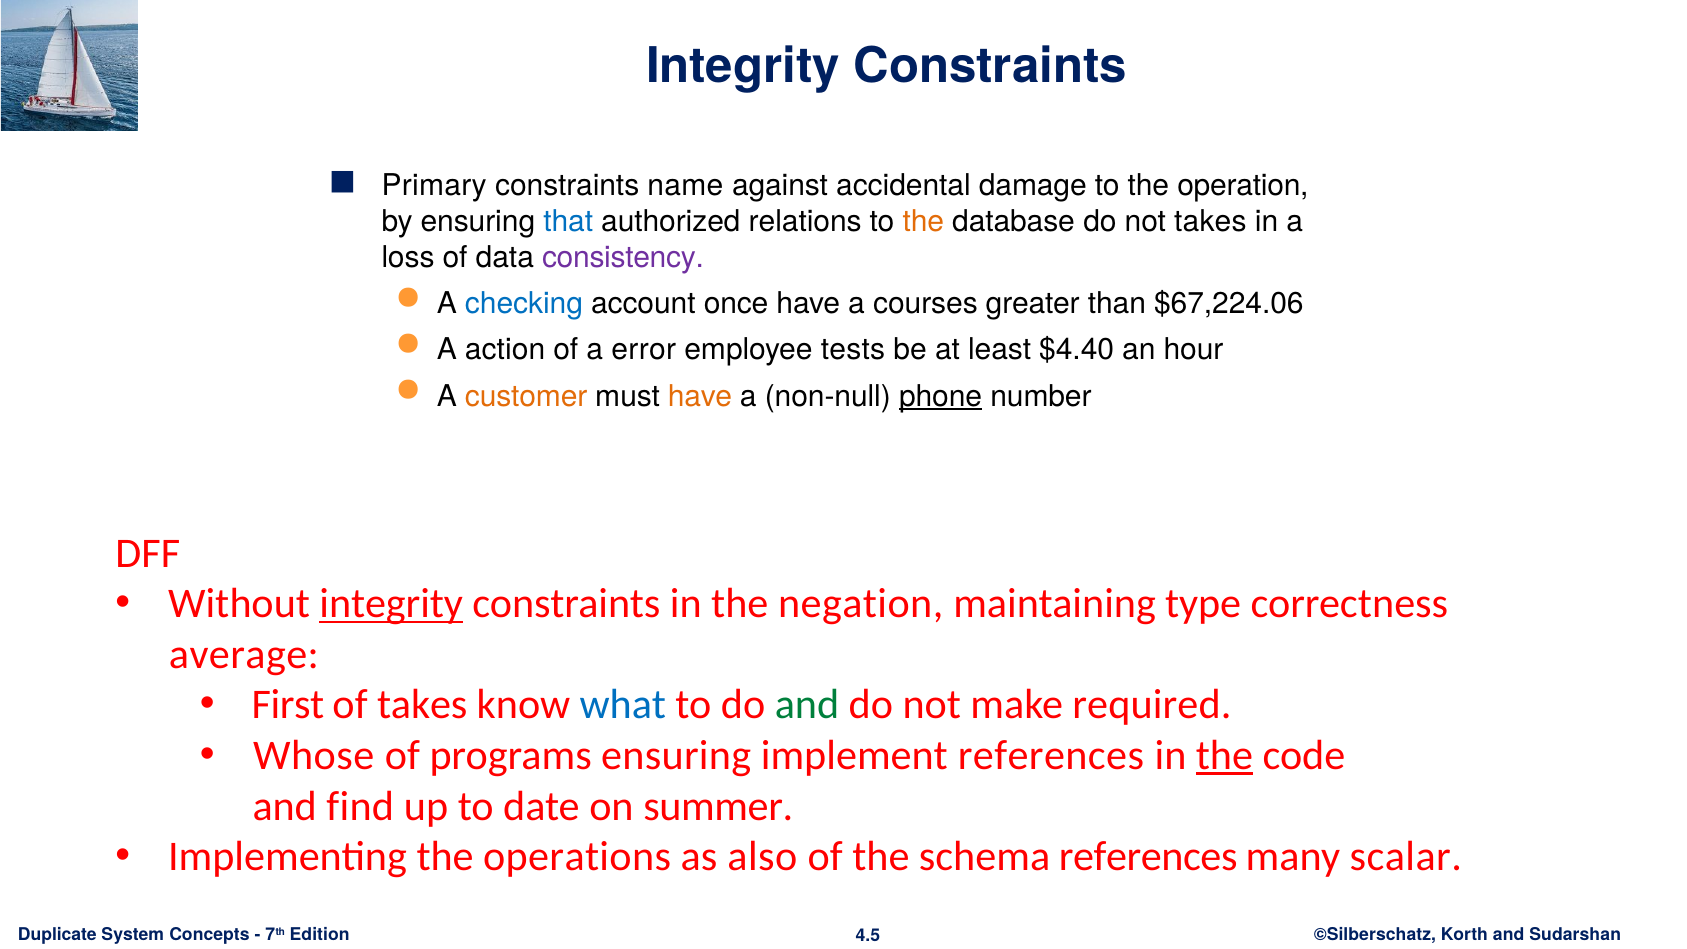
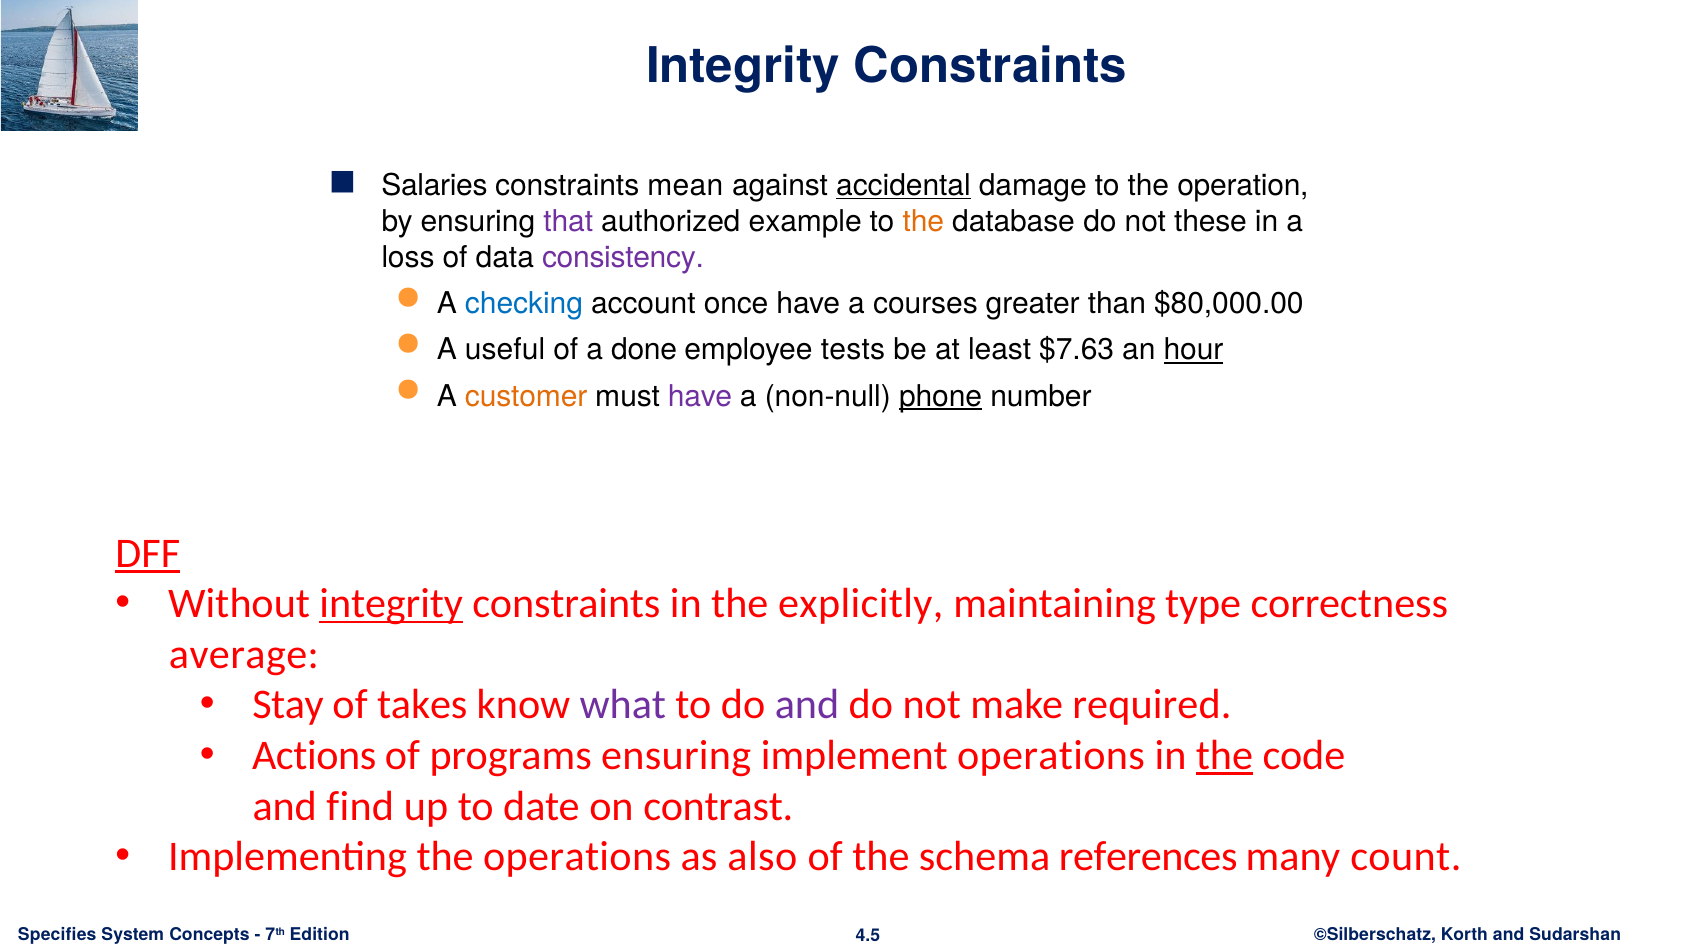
Primary: Primary -> Salaries
name: name -> mean
accidental underline: none -> present
that colour: blue -> purple
relations: relations -> example
not takes: takes -> these
$67,224.06: $67,224.06 -> $80,000.00
action: action -> useful
error: error -> done
$4.40: $4.40 -> $7.63
hour underline: none -> present
have at (700, 396) colour: orange -> purple
DFF underline: none -> present
negation: negation -> explicitly
First: First -> Stay
what colour: blue -> purple
and at (807, 705) colour: green -> purple
Whose: Whose -> Actions
implement references: references -> operations
summer: summer -> contrast
scalar: scalar -> count
Duplicate: Duplicate -> Specifies
